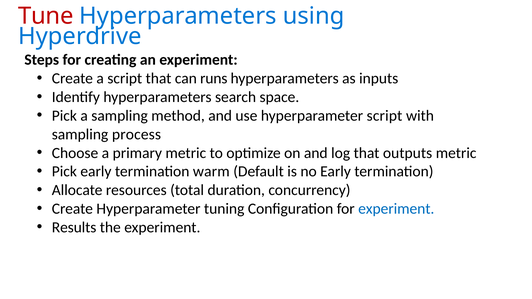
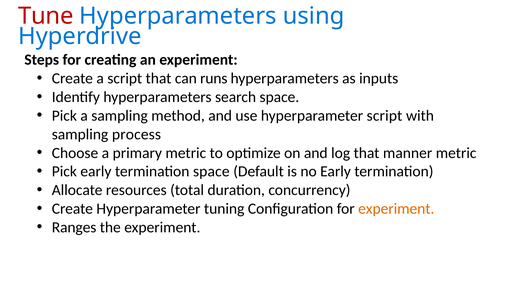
outputs: outputs -> manner
termination warm: warm -> space
experiment at (396, 209) colour: blue -> orange
Results: Results -> Ranges
